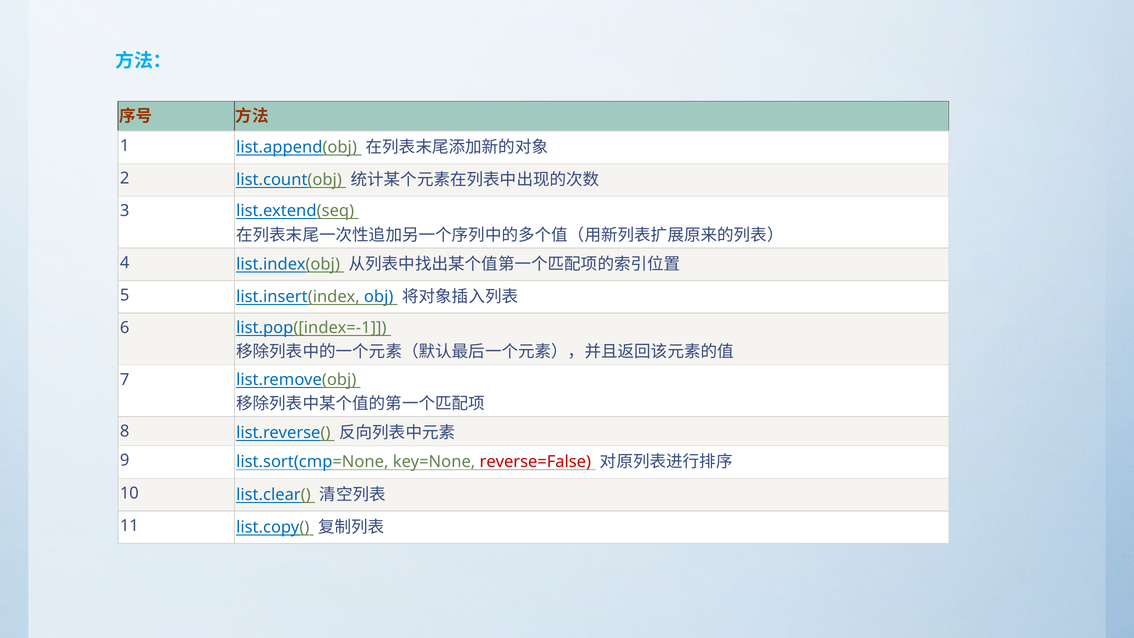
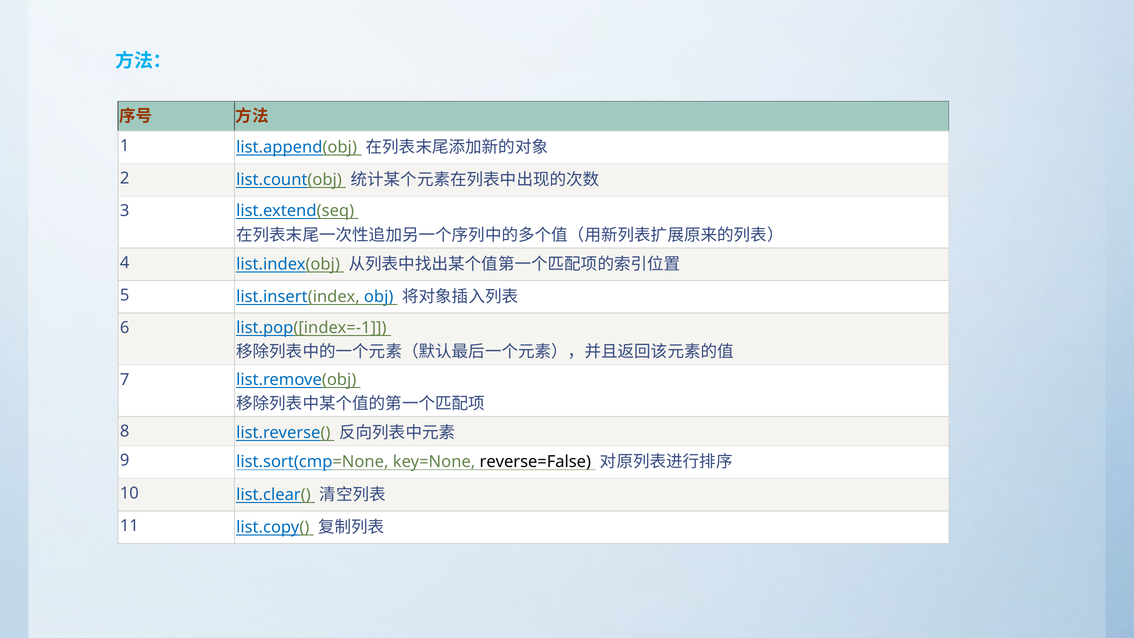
reverse=False colour: red -> black
